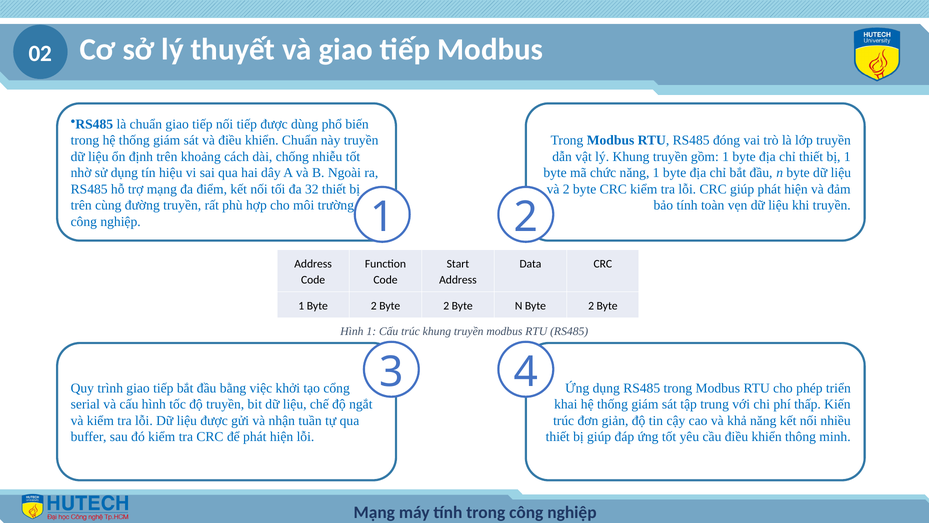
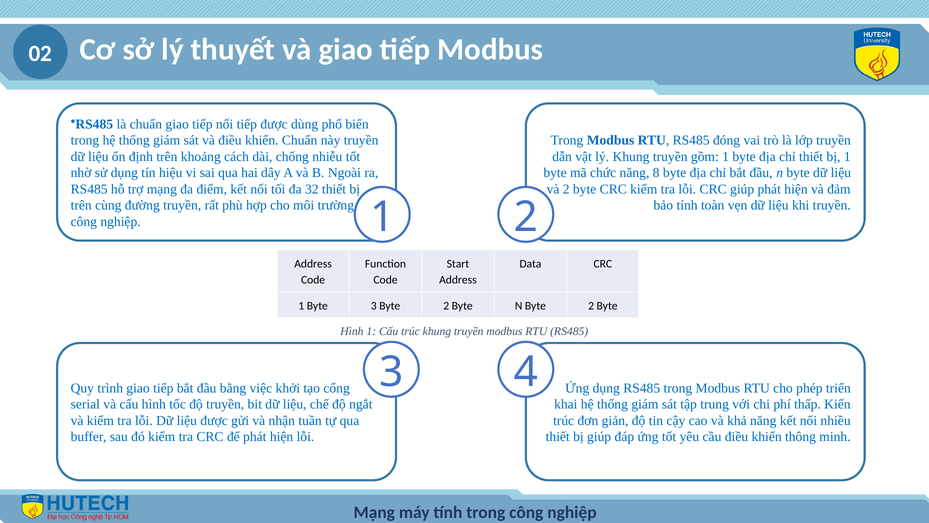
năng 1: 1 -> 8
1 Byte 2: 2 -> 3
